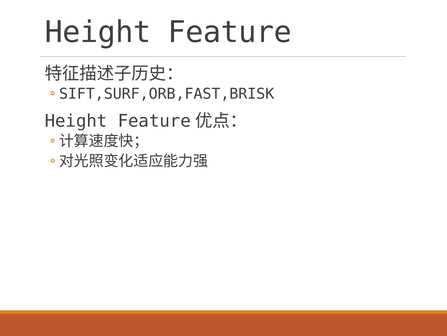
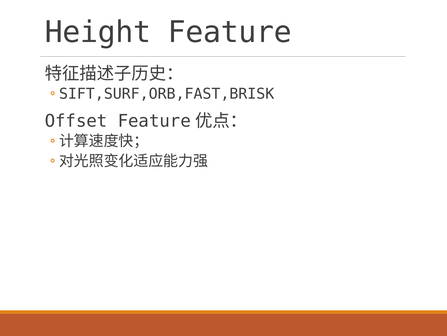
Height at (76, 121): Height -> Offset
